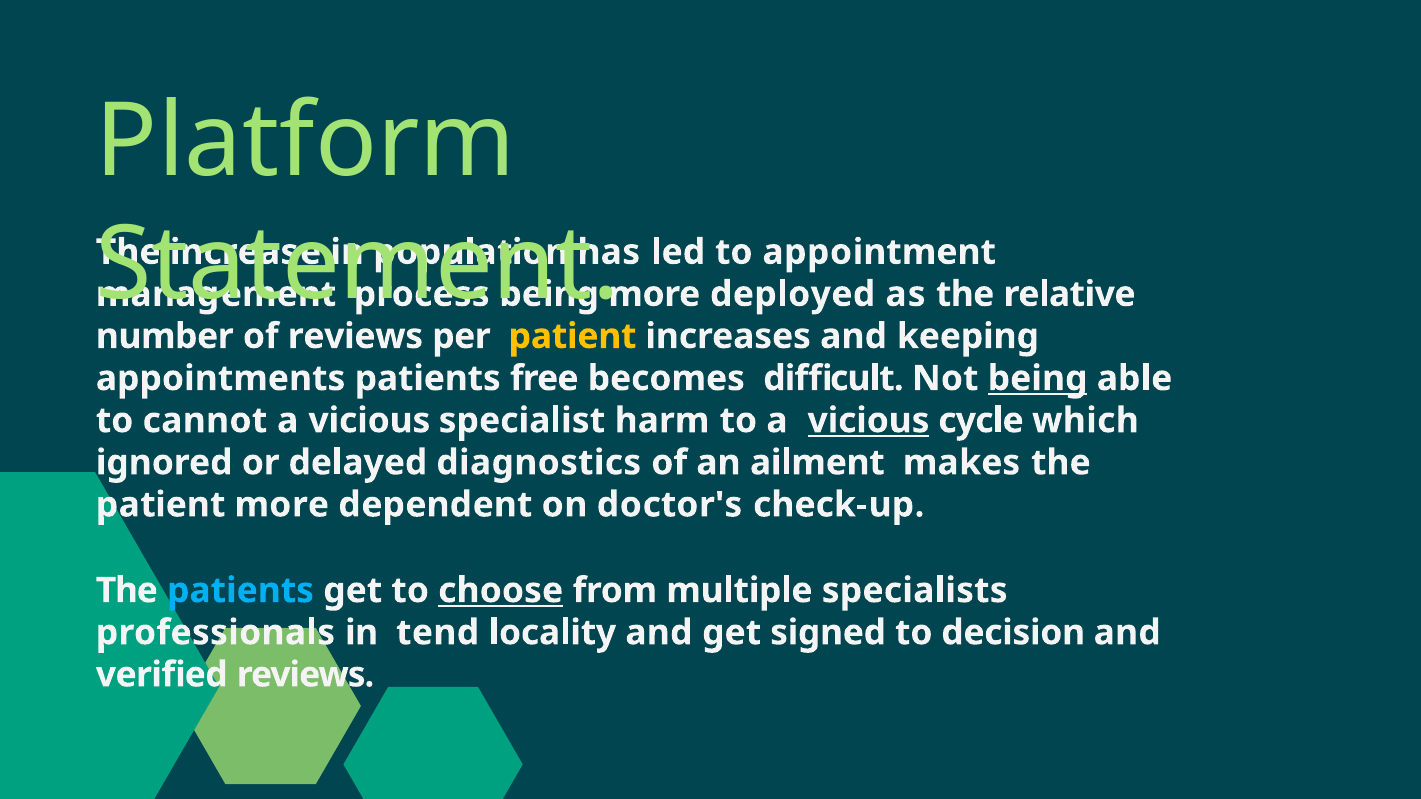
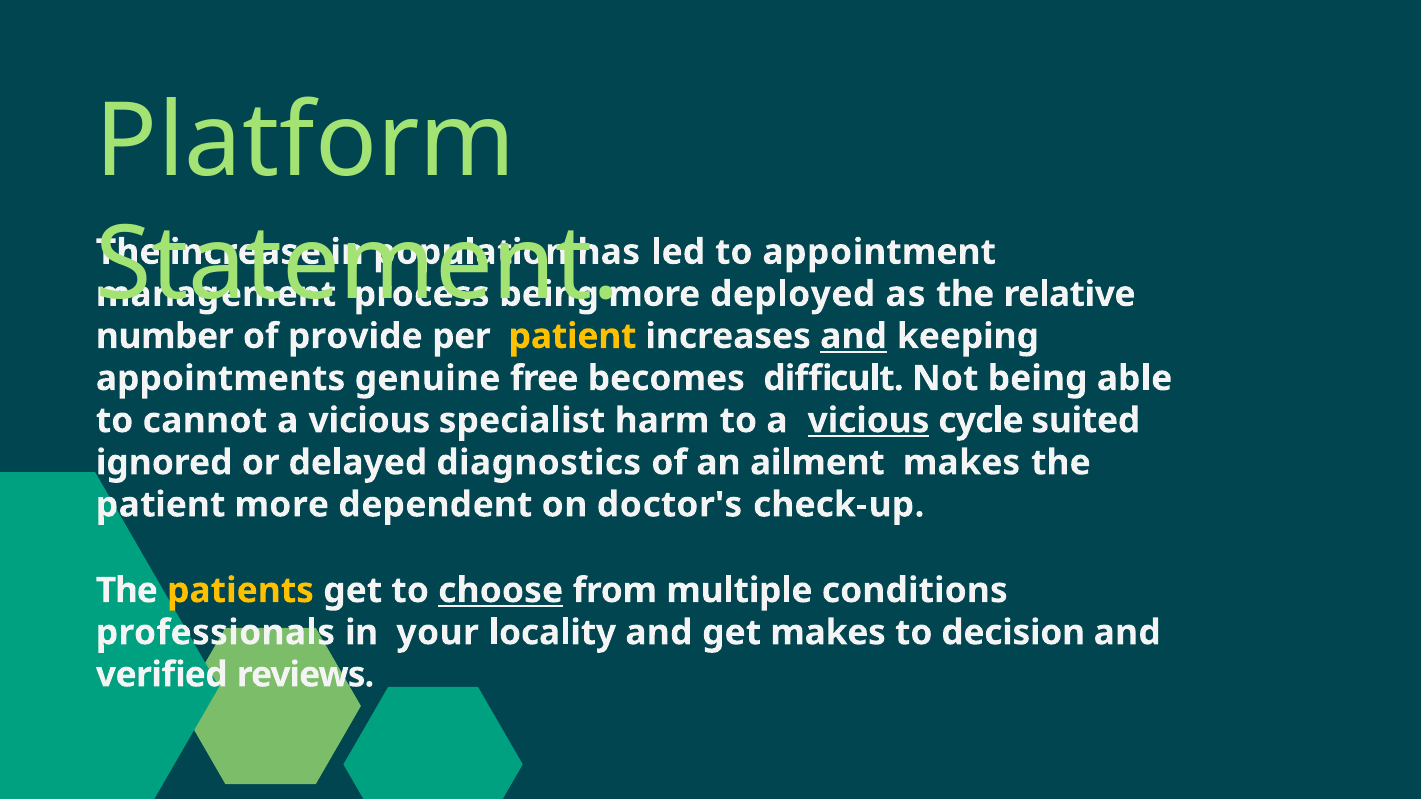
of reviews: reviews -> provide
and at (854, 336) underline: none -> present
appointments patients: patients -> genuine
being at (1038, 379) underline: present -> none
which: which -> suited
patients at (241, 591) colour: light blue -> yellow
specialists: specialists -> conditions
tend: tend -> your
get signed: signed -> makes
